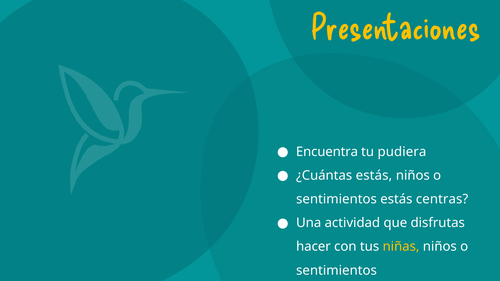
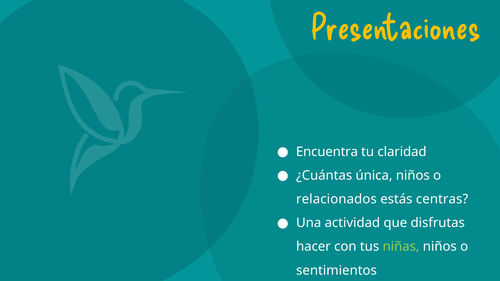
pudiera: pudiera -> claridad
¿Cuántas estás: estás -> única
sentimientos at (336, 199): sentimientos -> relacionados
niñas colour: yellow -> light green
